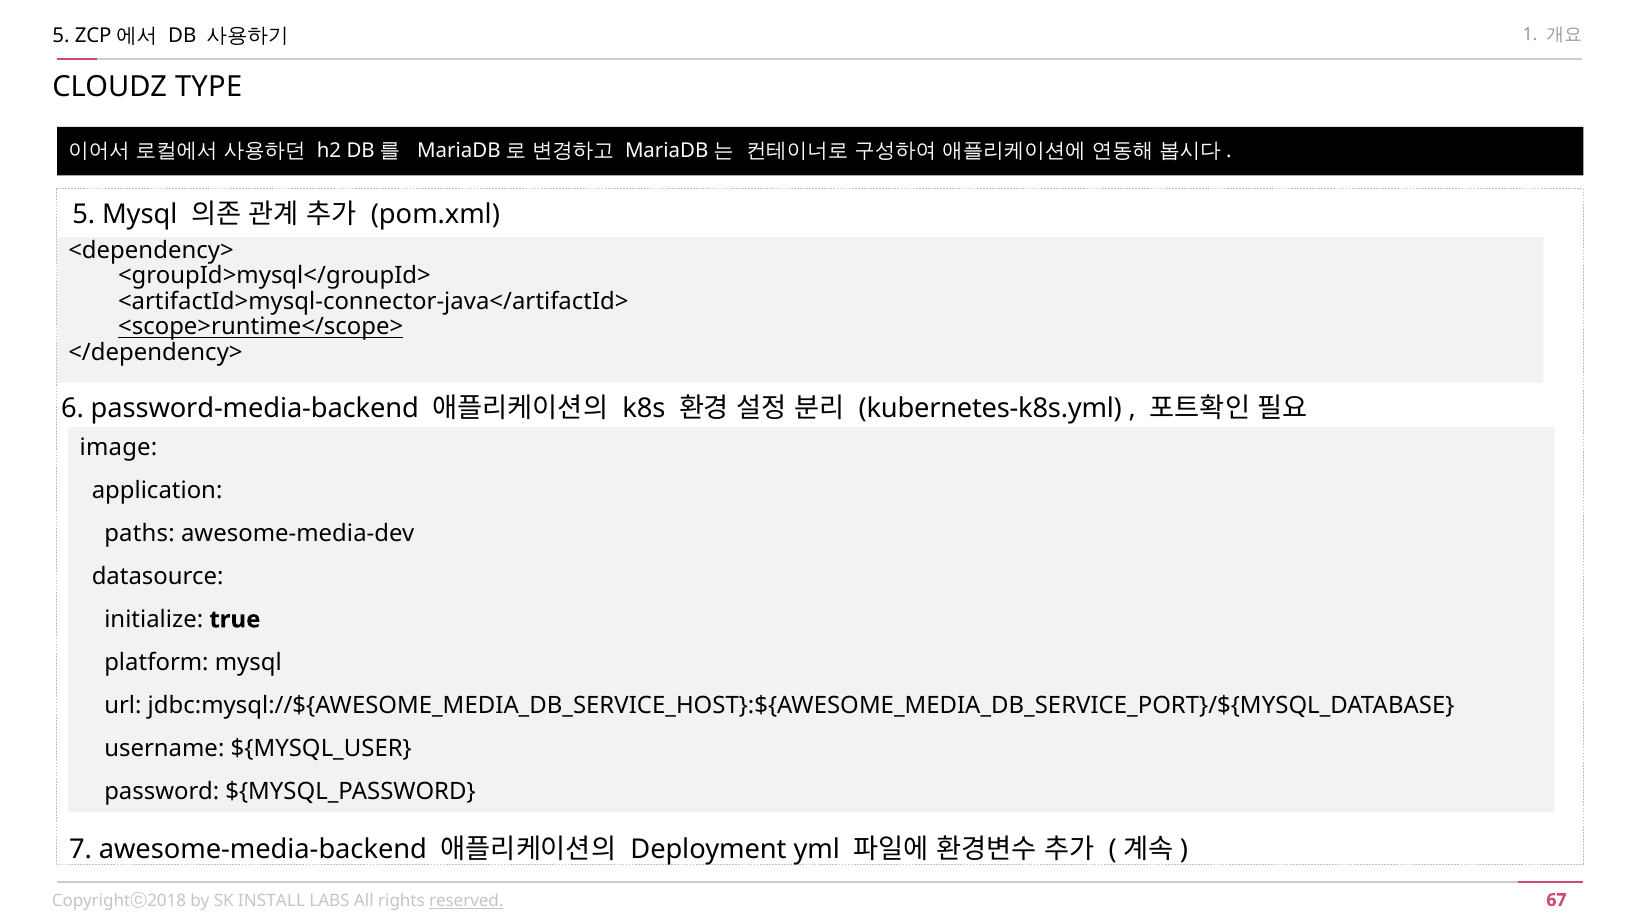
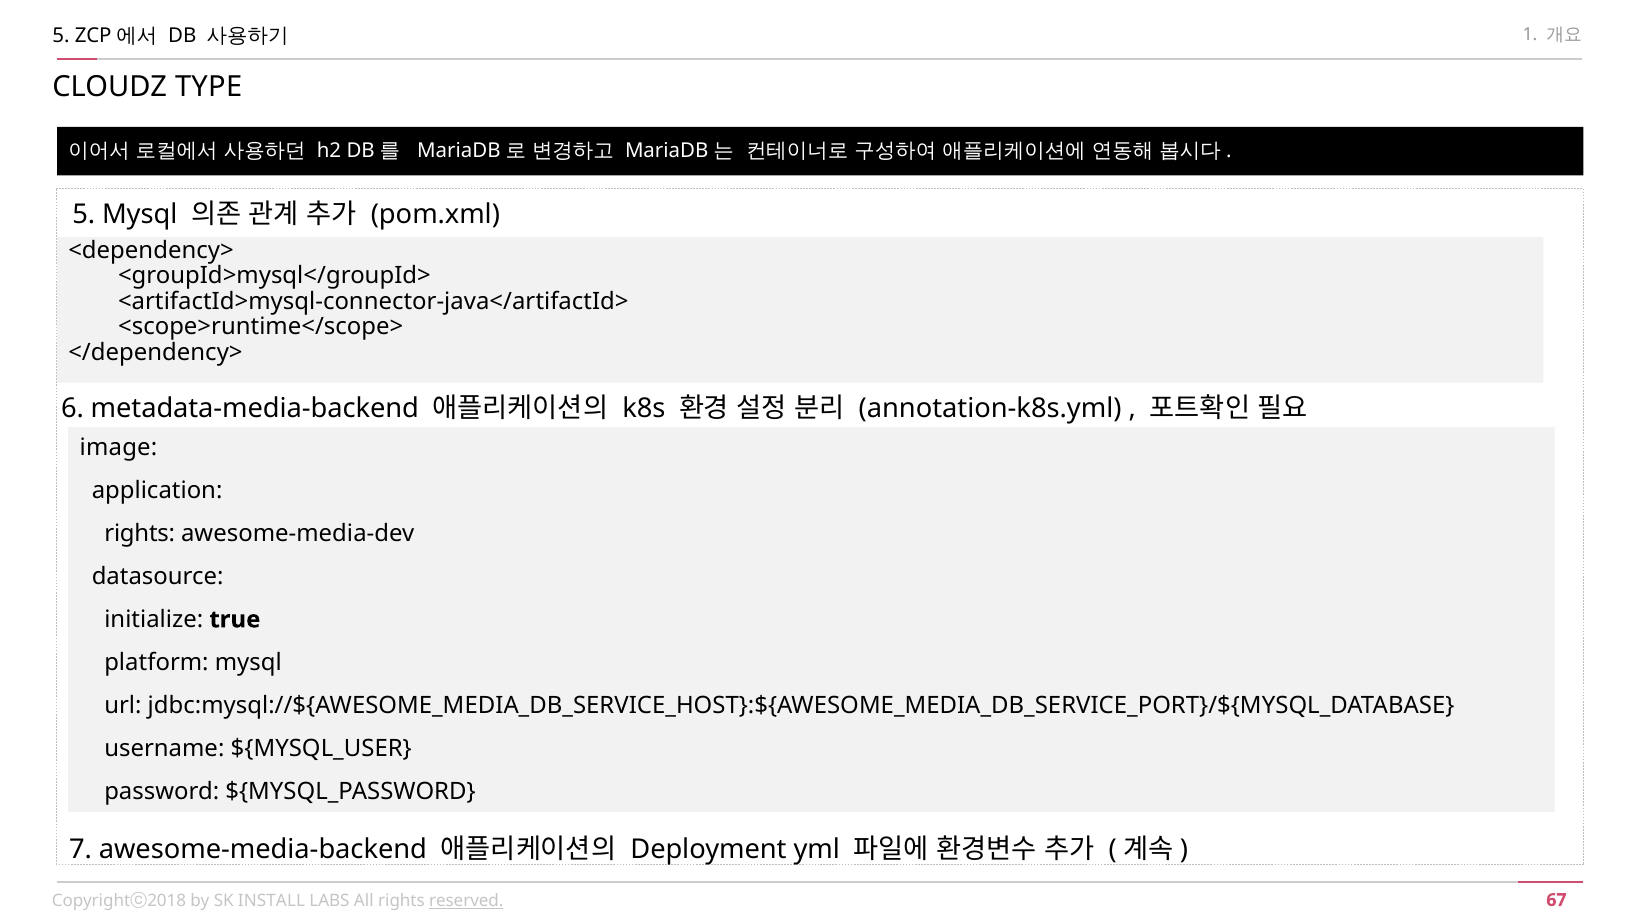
<scope>runtime</scope> underline: present -> none
password-media-backend: password-media-backend -> metadata-media-backend
kubernetes-k8s.yml: kubernetes-k8s.yml -> annotation-k8s.yml
paths at (140, 534): paths -> rights
